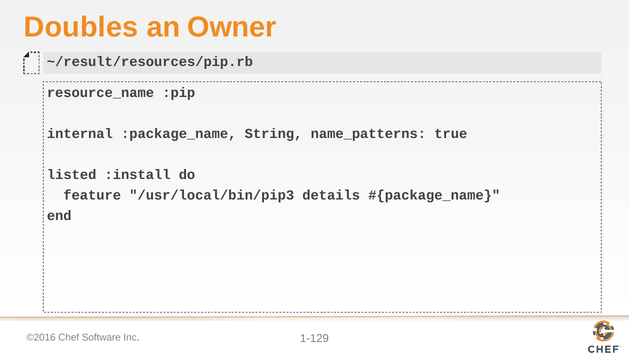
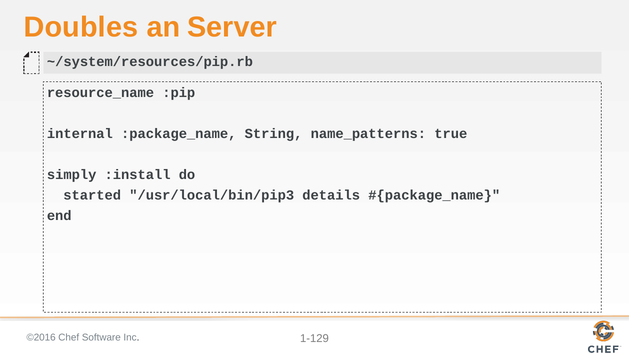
Owner: Owner -> Server
~/result/resources/pip.rb: ~/result/resources/pip.rb -> ~/system/resources/pip.rb
listed: listed -> simply
feature: feature -> started
